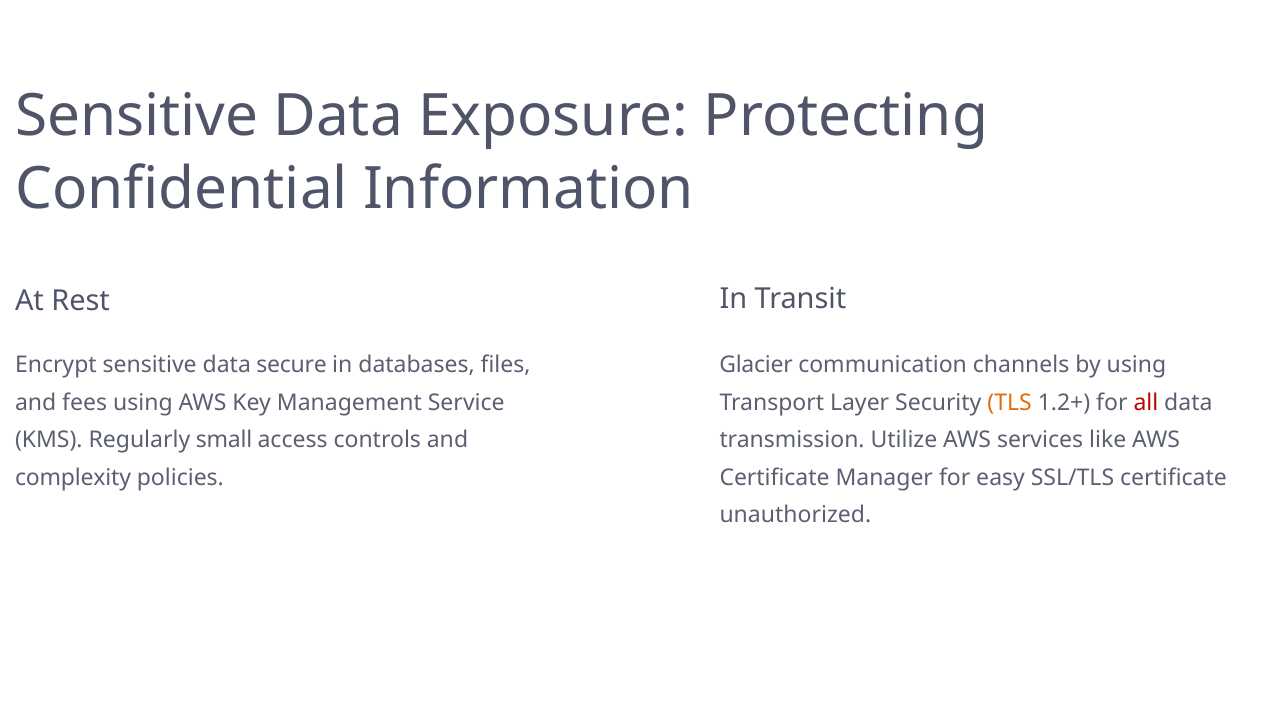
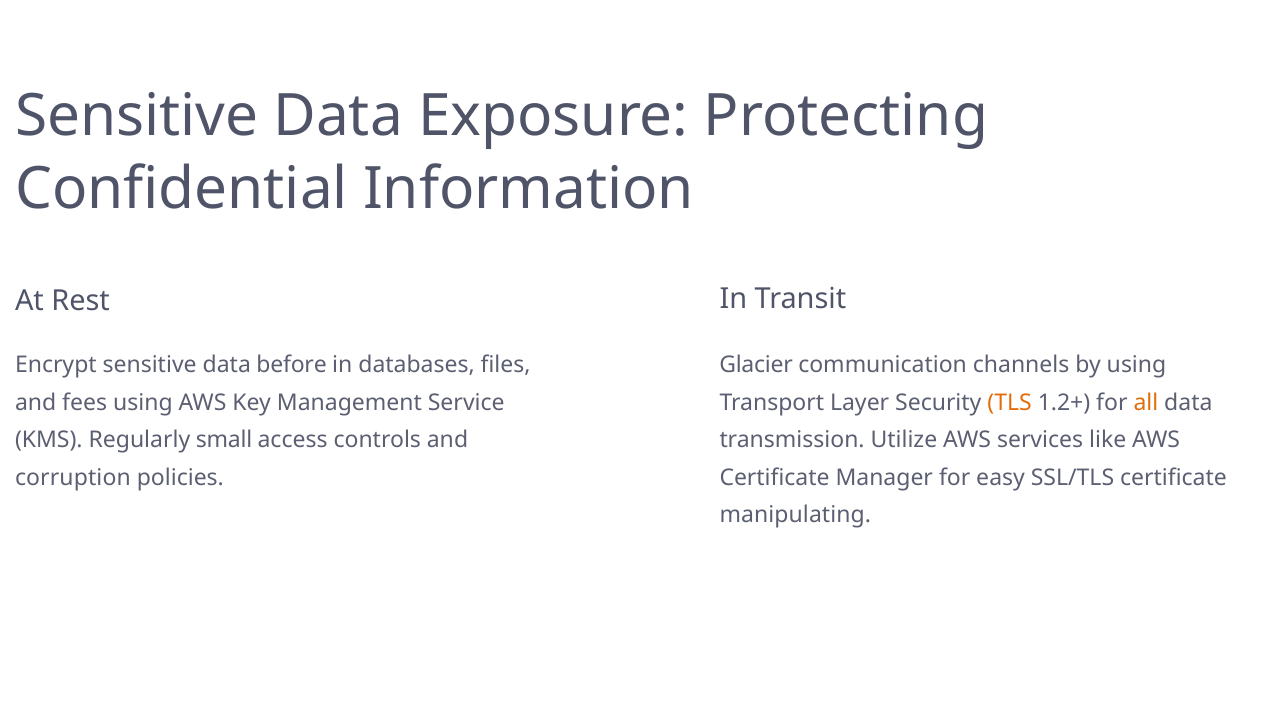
secure: secure -> before
all colour: red -> orange
complexity: complexity -> corruption
unauthorized: unauthorized -> manipulating
